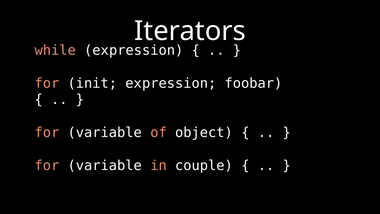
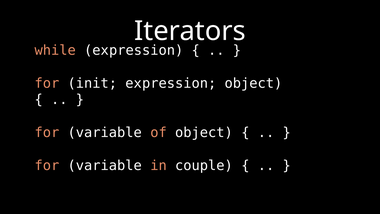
expression foobar: foobar -> object
